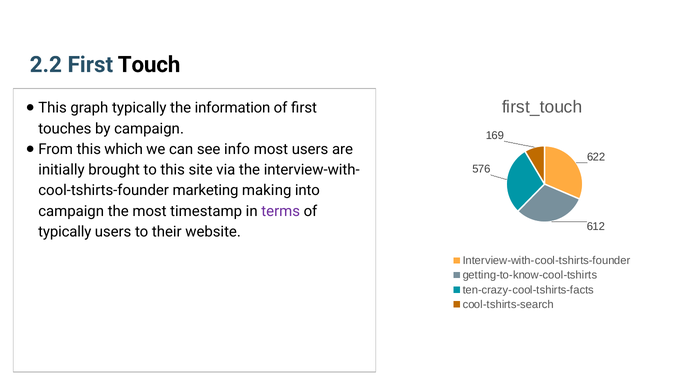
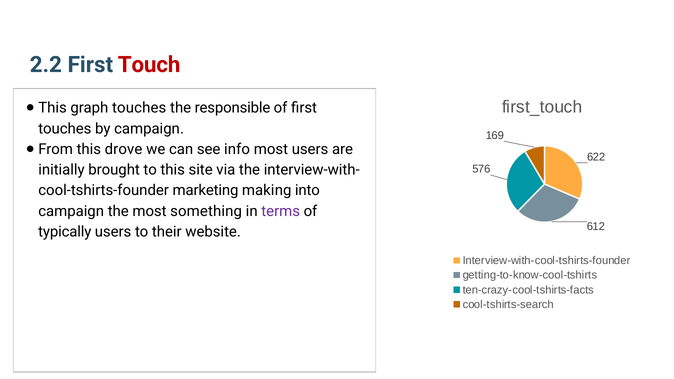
Touch colour: black -> red
graph typically: typically -> touches
information: information -> responsible
which: which -> drove
timestamp: timestamp -> something
